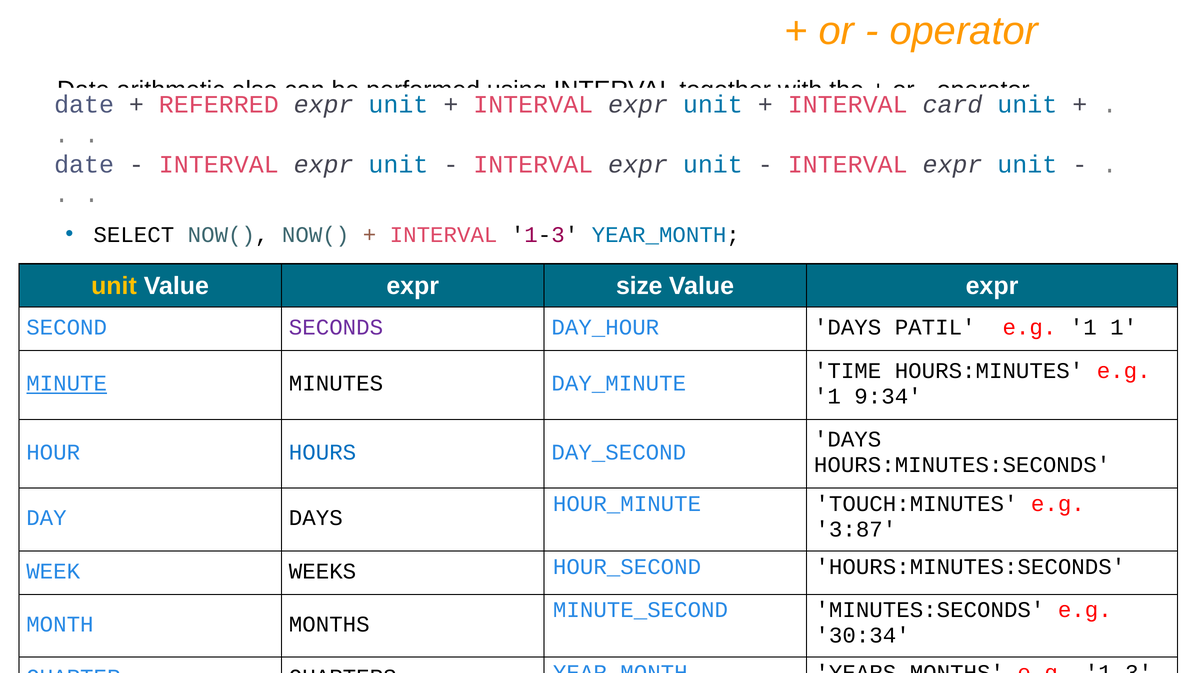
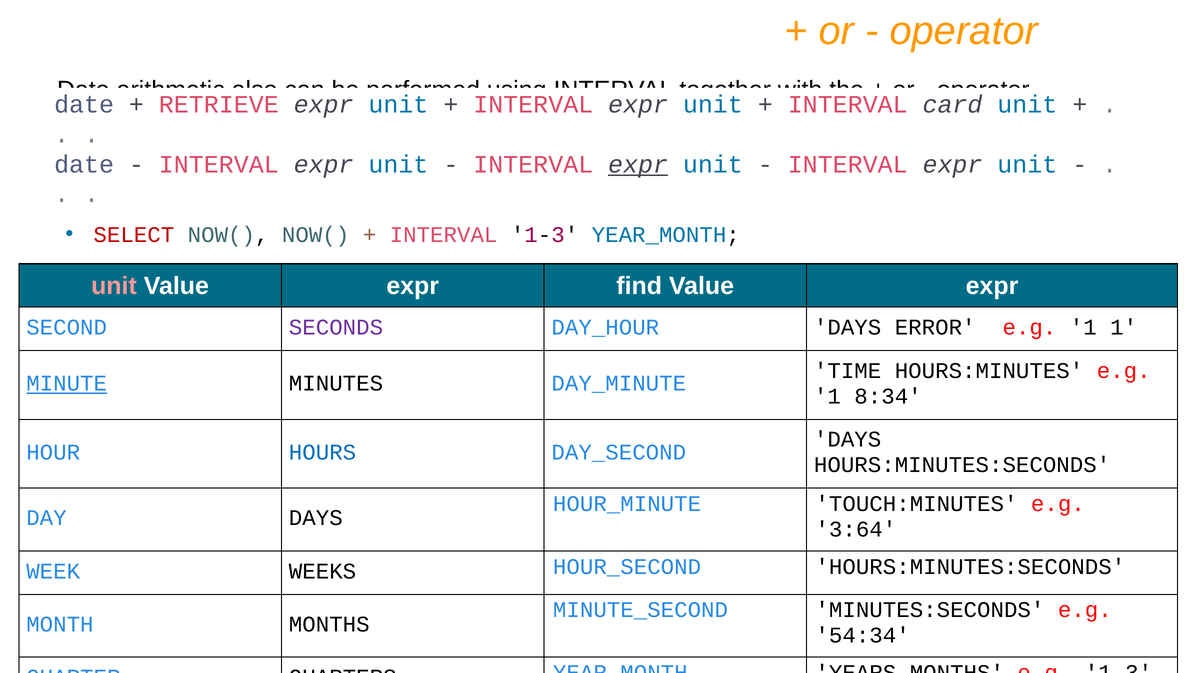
REFERRED: REFERRED -> RETRIEVE
expr at (638, 164) underline: none -> present
SELECT at (134, 235) colour: black -> red
unit at (114, 286) colour: yellow -> pink
size: size -> find
PATIL: PATIL -> ERROR
9:34: 9:34 -> 8:34
3:87: 3:87 -> 3:64
30:34: 30:34 -> 54:34
